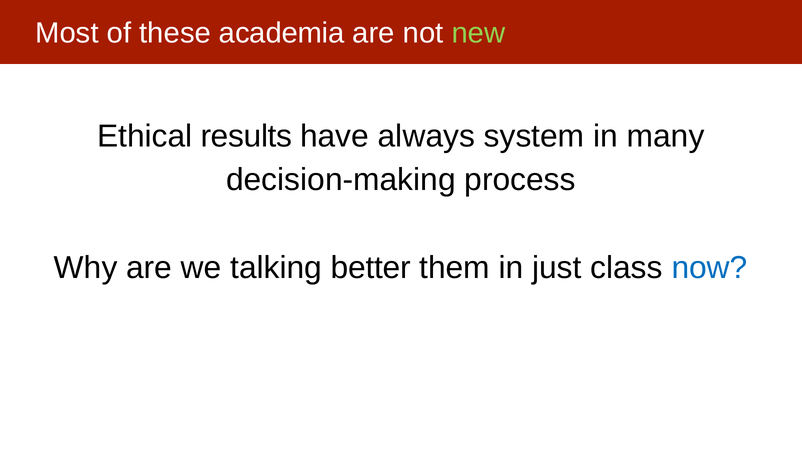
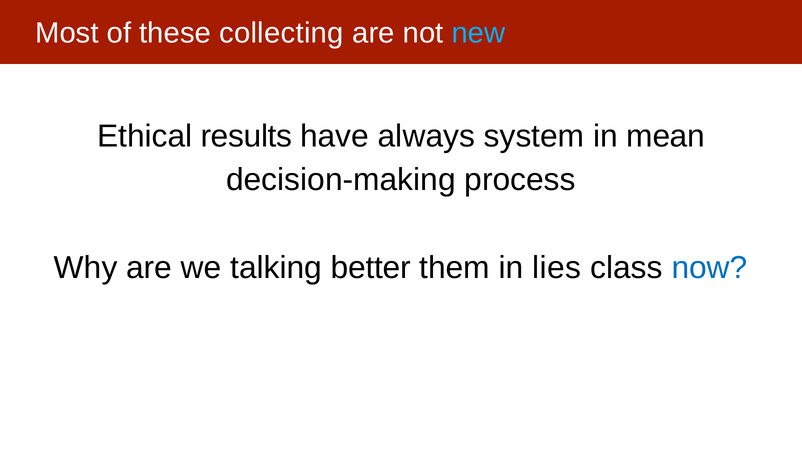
academia: academia -> collecting
new colour: light green -> light blue
many: many -> mean
just: just -> lies
